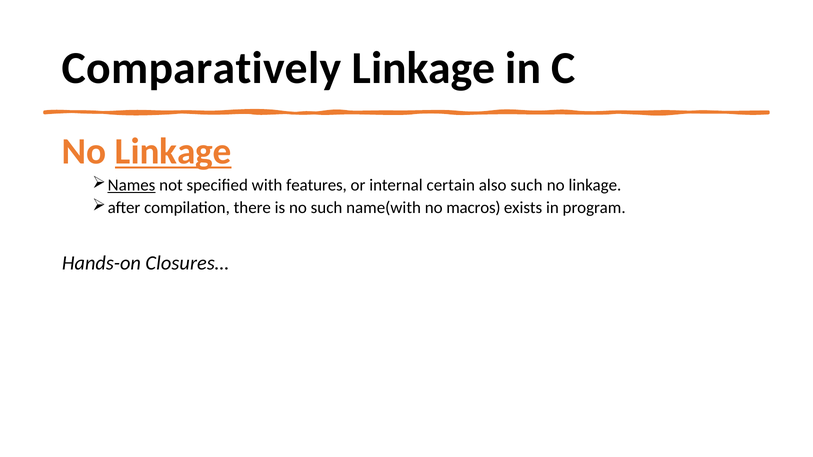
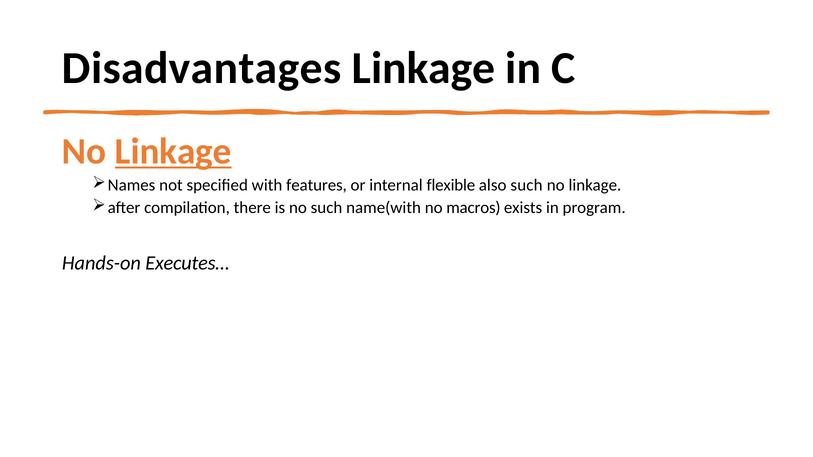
Comparatively: Comparatively -> Disadvantages
Names underline: present -> none
certain: certain -> flexible
Closures…: Closures… -> Executes…
